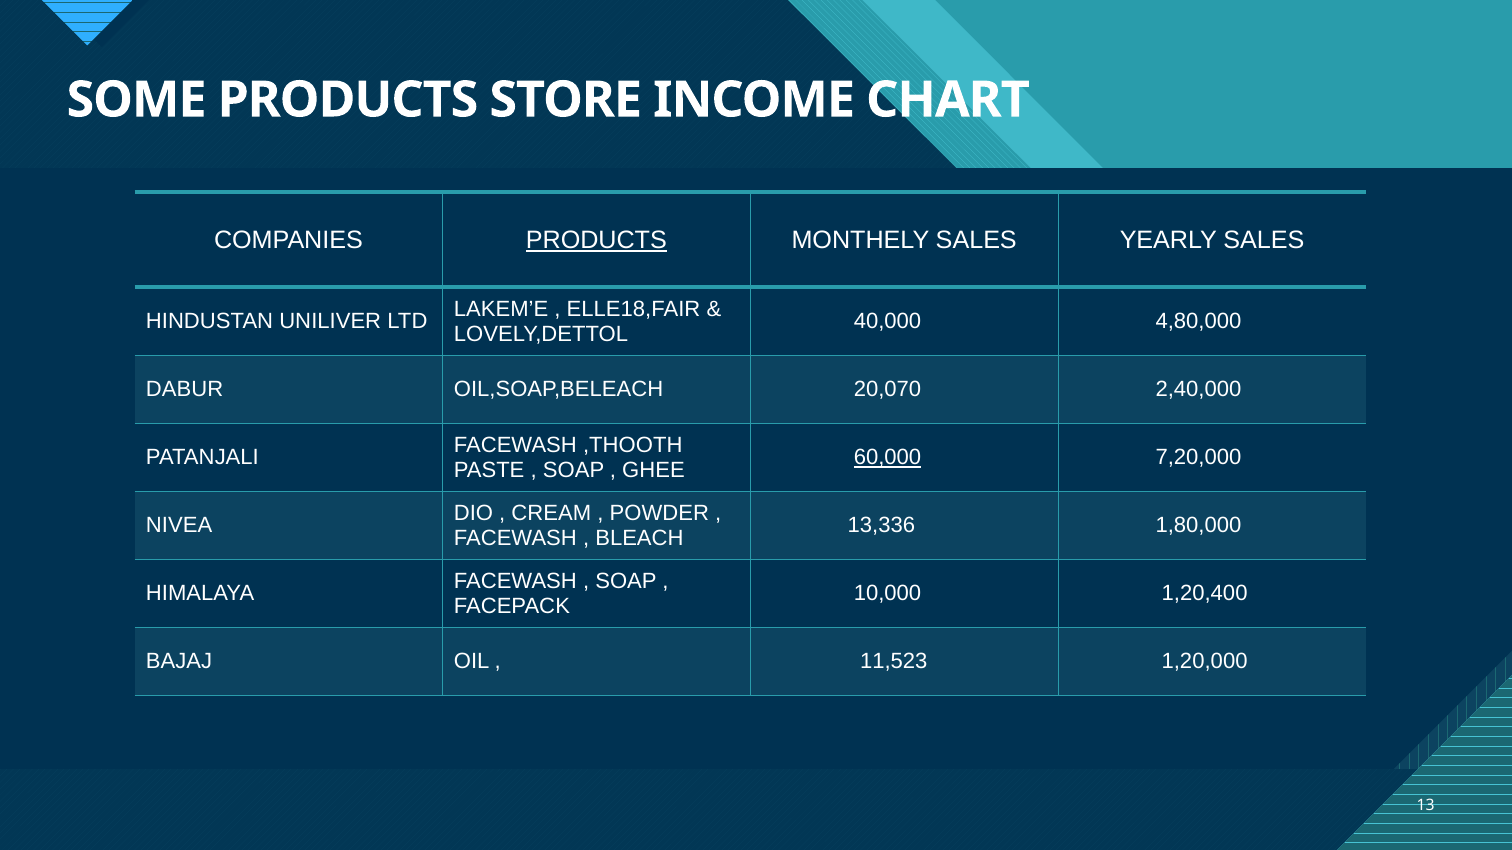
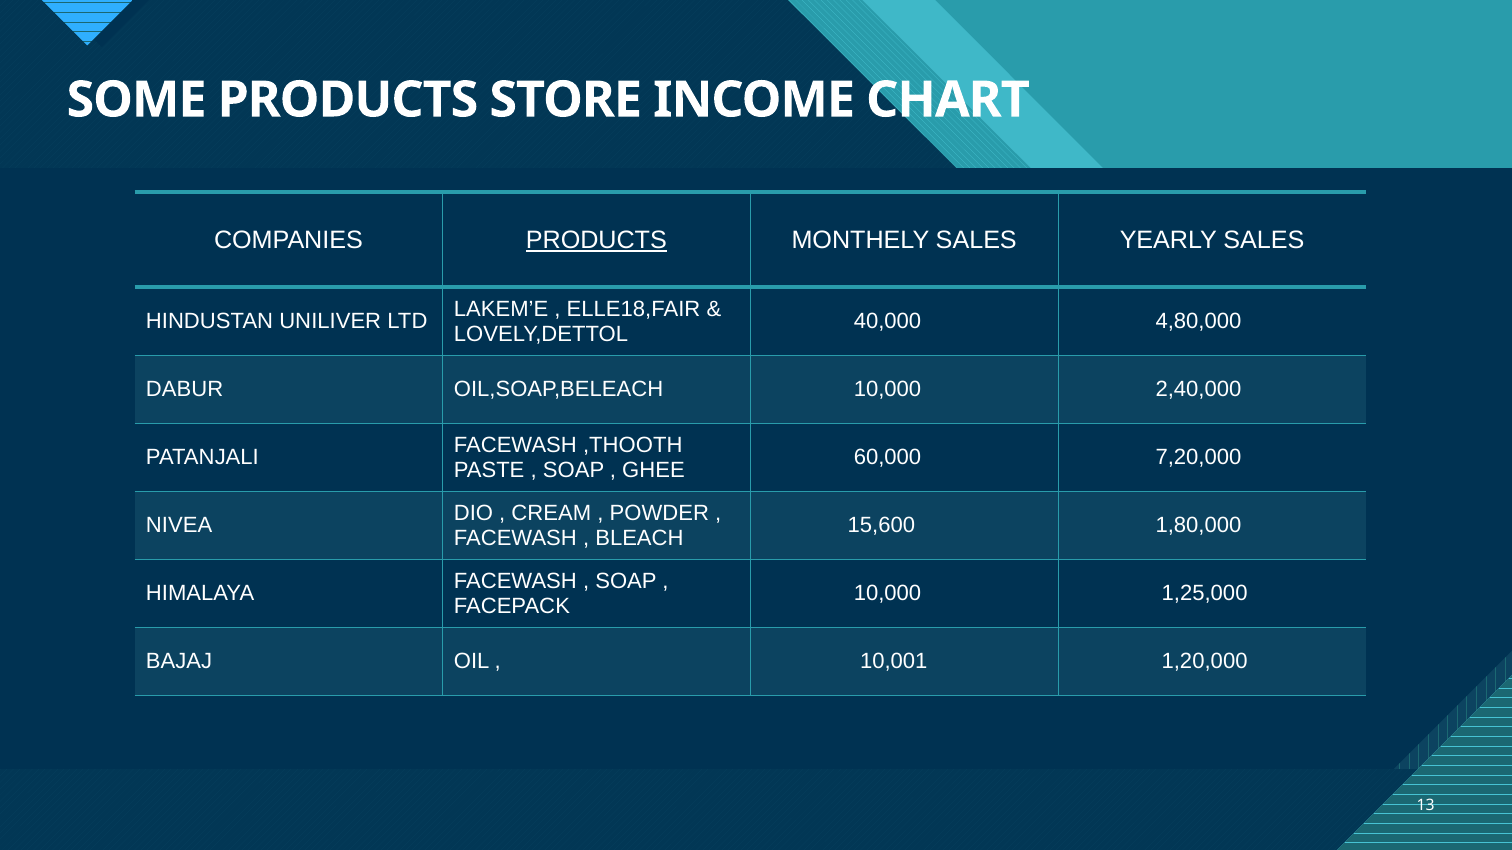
OIL,SOAP,BELEACH 20,070: 20,070 -> 10,000
60,000 underline: present -> none
13,336: 13,336 -> 15,600
1,20,400: 1,20,400 -> 1,25,000
11,523: 11,523 -> 10,001
